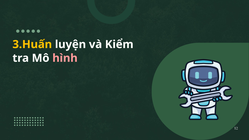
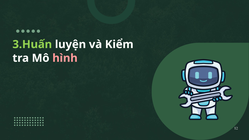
3.Huấn colour: yellow -> light green
